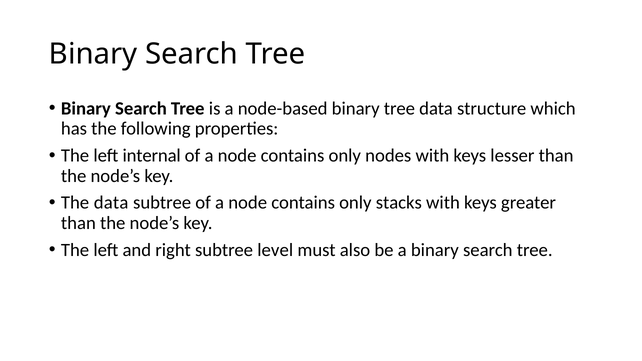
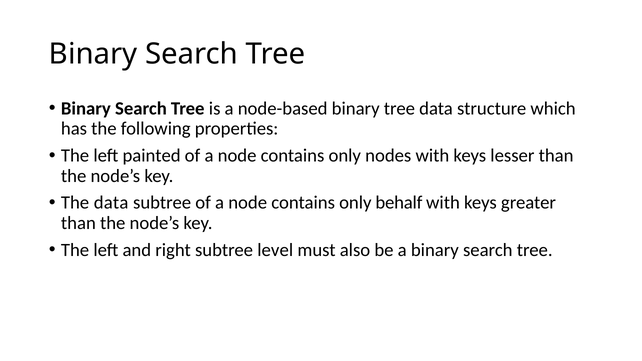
internal: internal -> painted
stacks: stacks -> behalf
